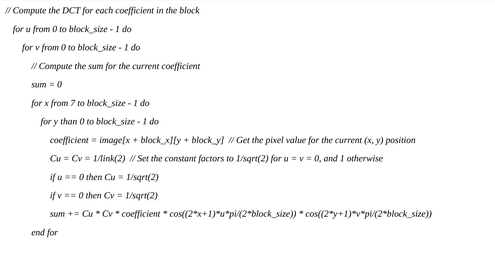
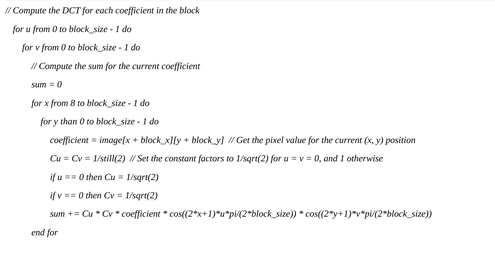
7: 7 -> 8
1/link(2: 1/link(2 -> 1/still(2
